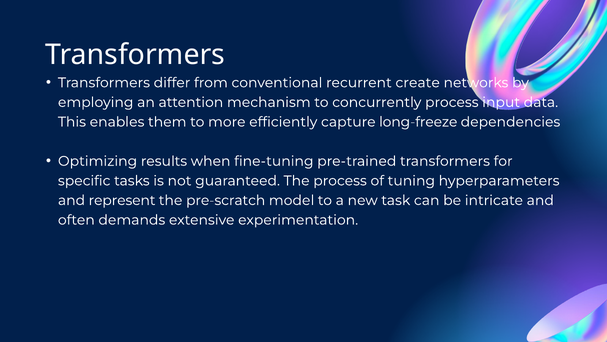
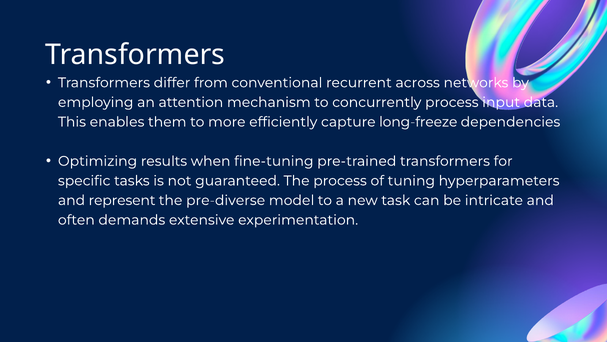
create: create -> across
pre-scratch: pre-scratch -> pre-diverse
